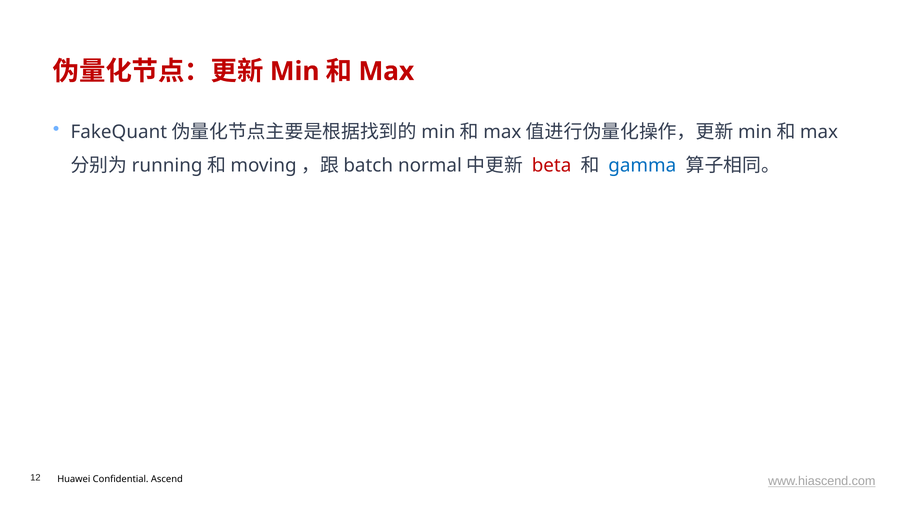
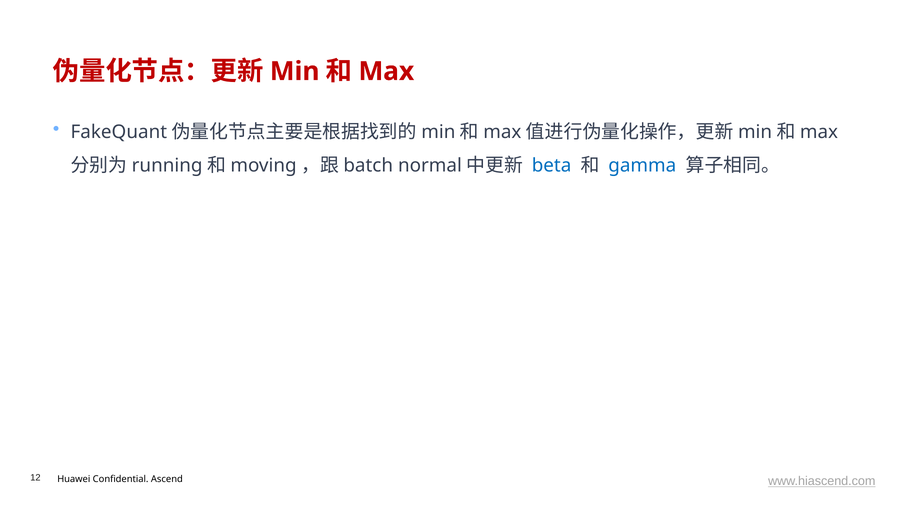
beta colour: red -> blue
